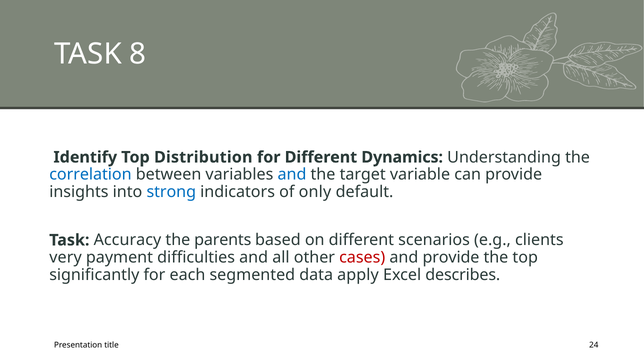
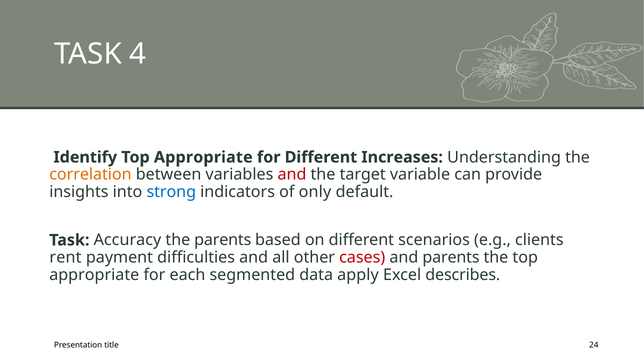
8: 8 -> 4
Identify Top Distribution: Distribution -> Appropriate
Dynamics: Dynamics -> Increases
correlation colour: blue -> orange
and at (292, 175) colour: blue -> red
very: very -> rent
and provide: provide -> parents
significantly at (94, 275): significantly -> appropriate
